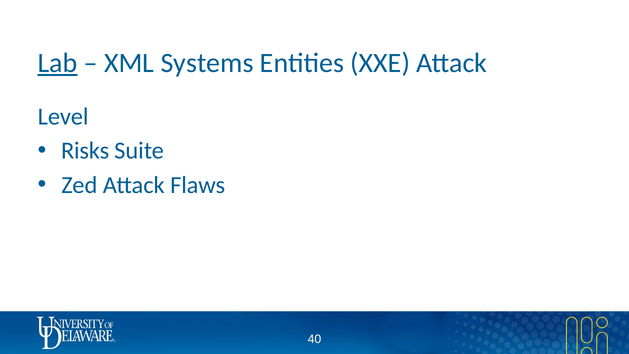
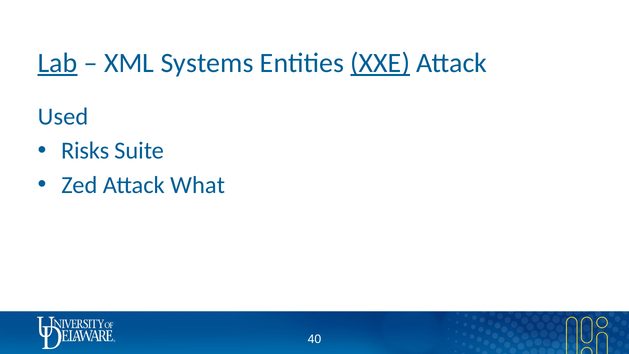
XXE underline: none -> present
Level: Level -> Used
Flaws: Flaws -> What
